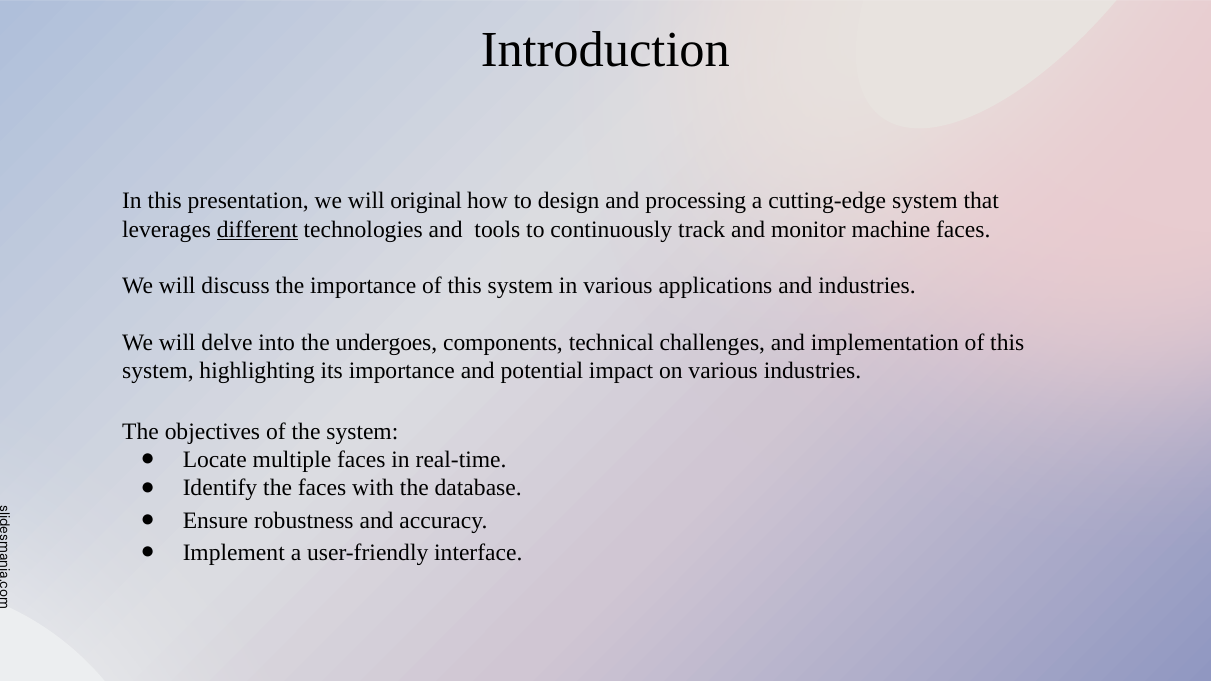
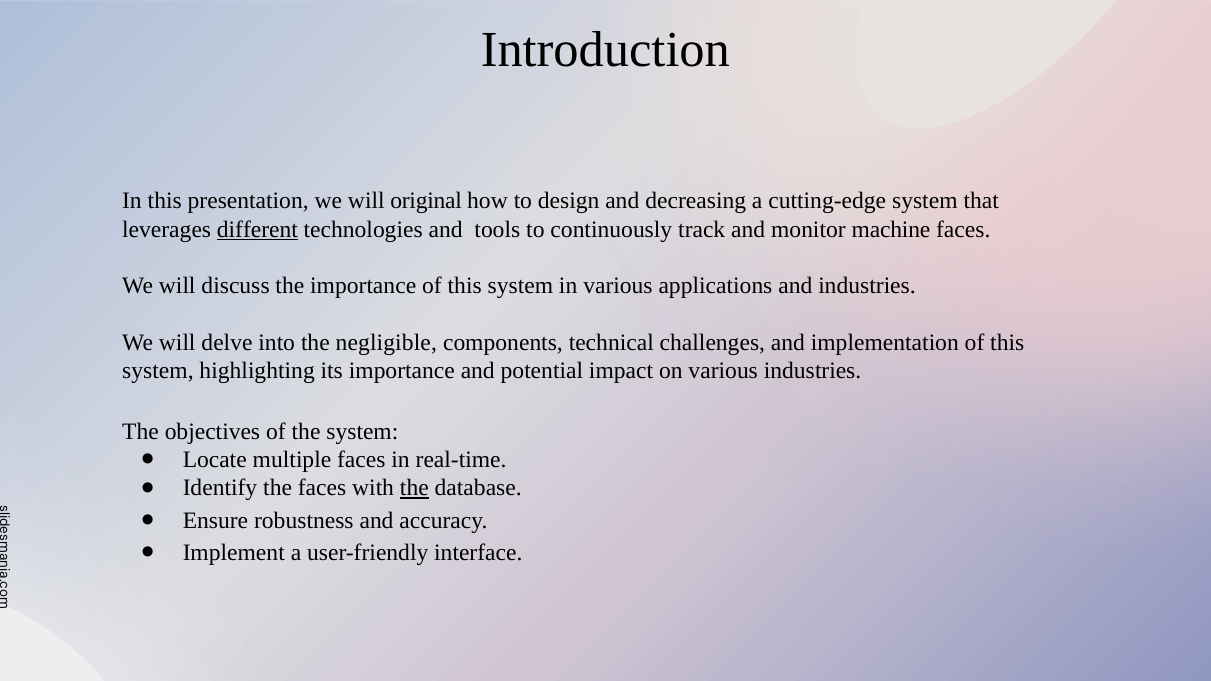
processing: processing -> decreasing
undergoes: undergoes -> negligible
the at (414, 488) underline: none -> present
